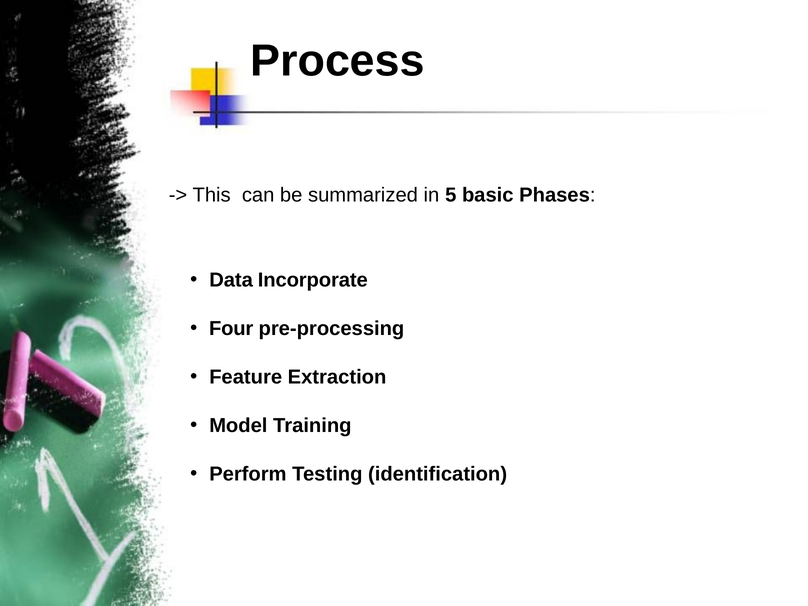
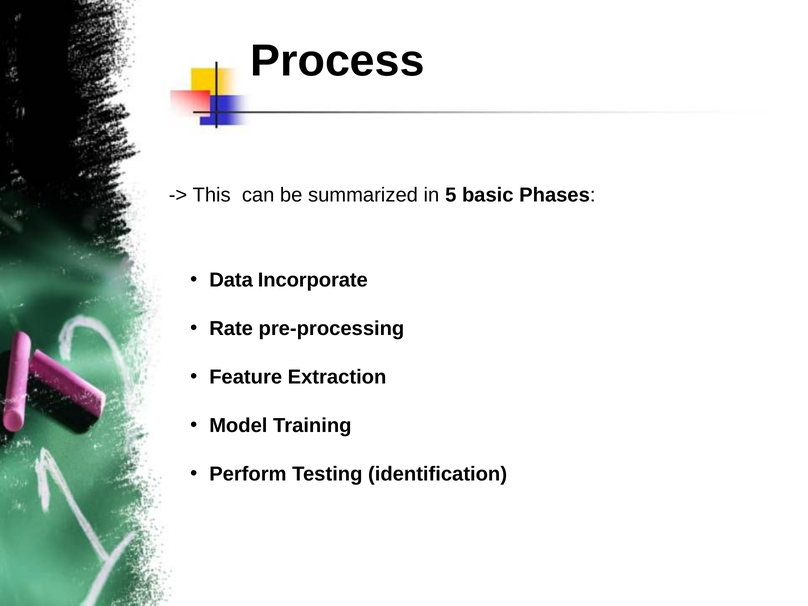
Four: Four -> Rate
